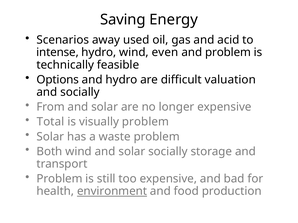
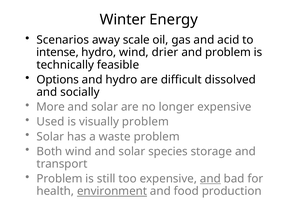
Saving: Saving -> Winter
used: used -> scale
even: even -> drier
valuation: valuation -> dissolved
From: From -> More
Total: Total -> Used
solar socially: socially -> species
and at (210, 179) underline: none -> present
